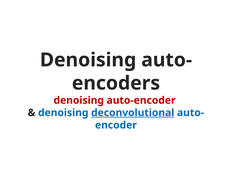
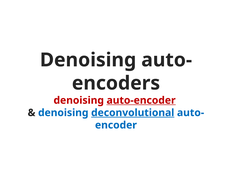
auto-encoder underline: none -> present
